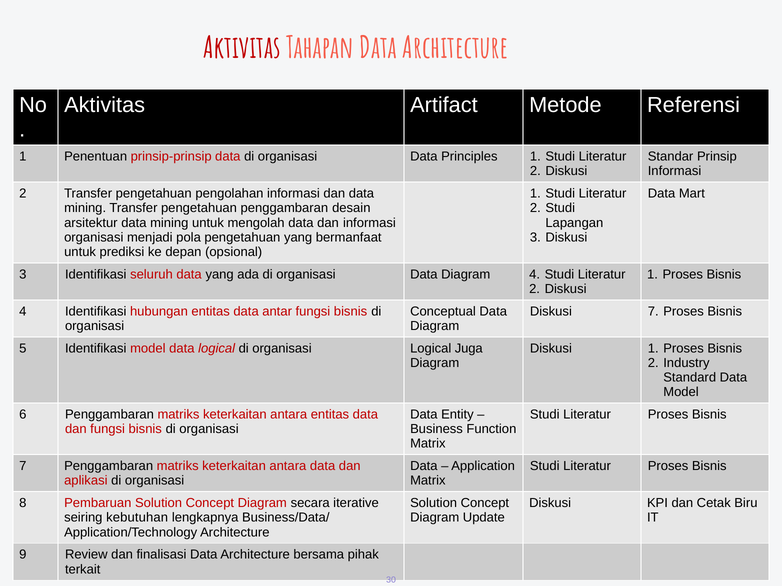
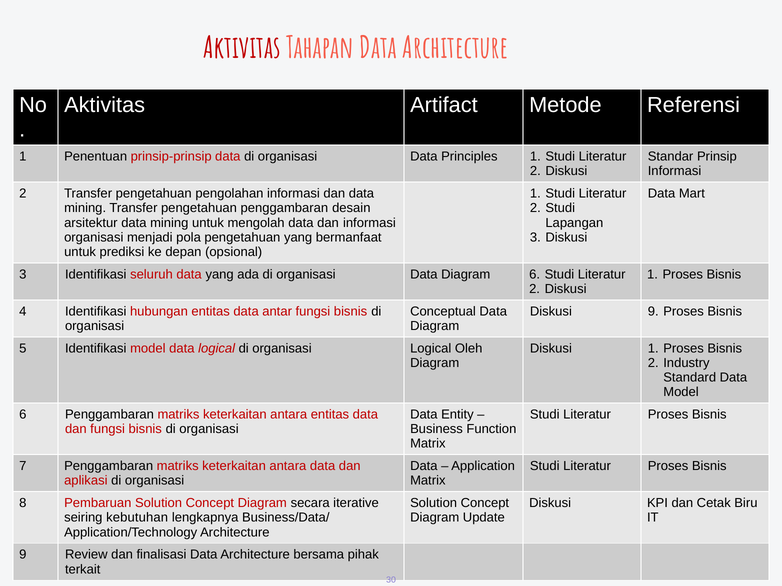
Diagram 4: 4 -> 6
Diskusi 7: 7 -> 9
Juga: Juga -> Oleh
